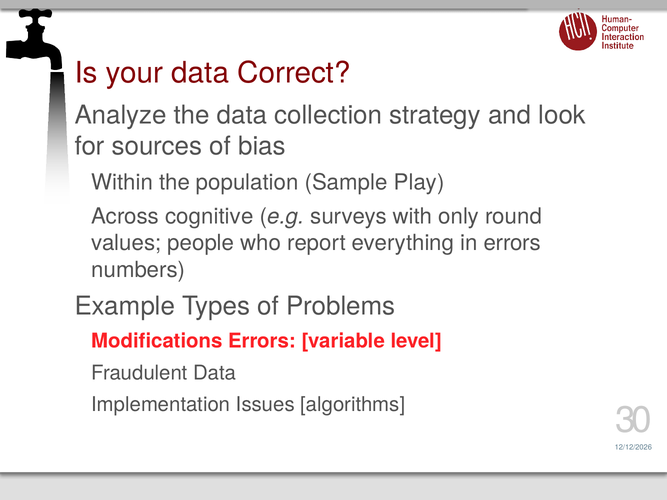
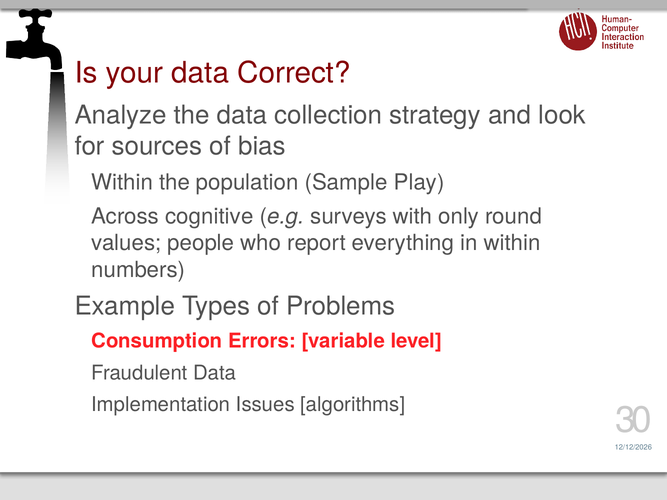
in errors: errors -> within
Modifications: Modifications -> Consumption
